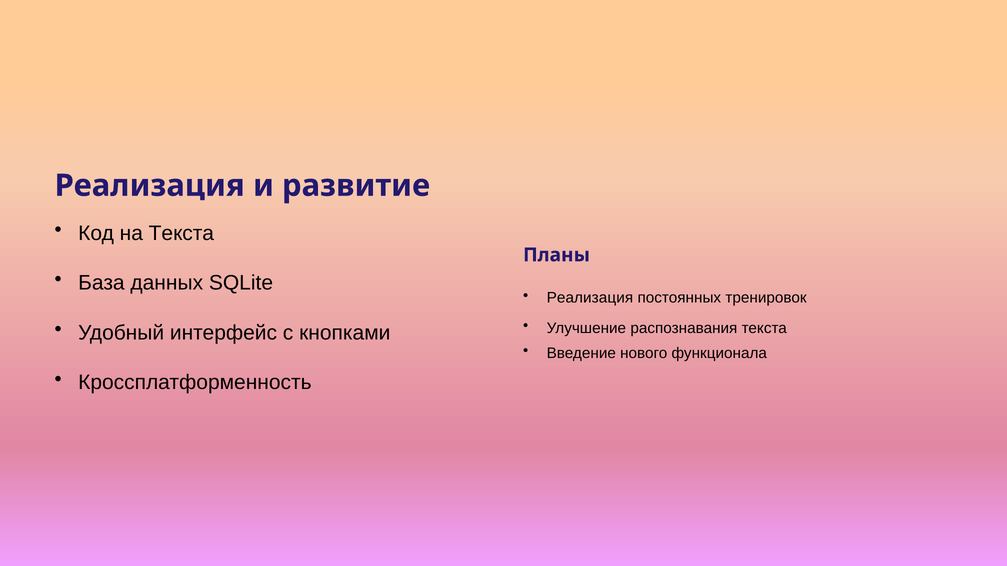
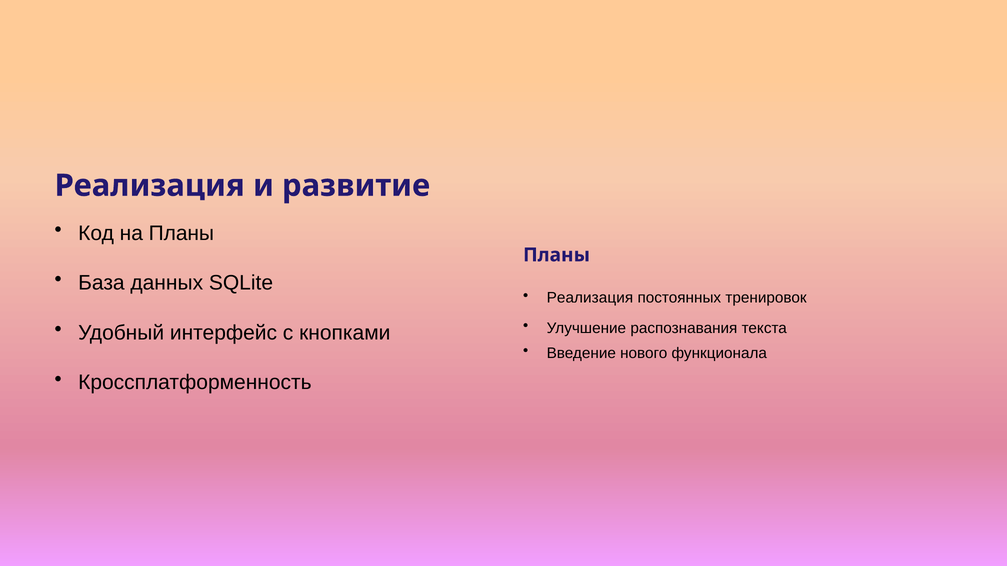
на Текста: Текста -> Планы
